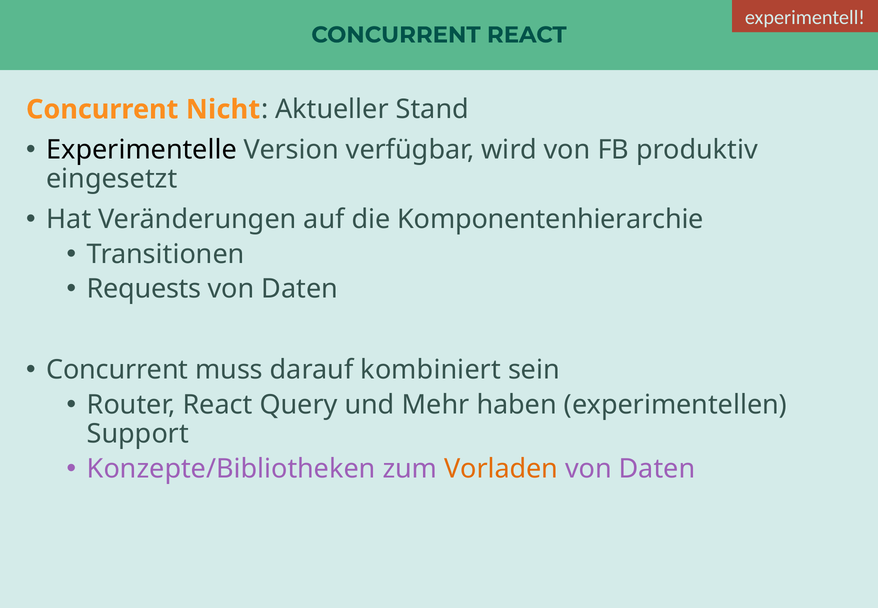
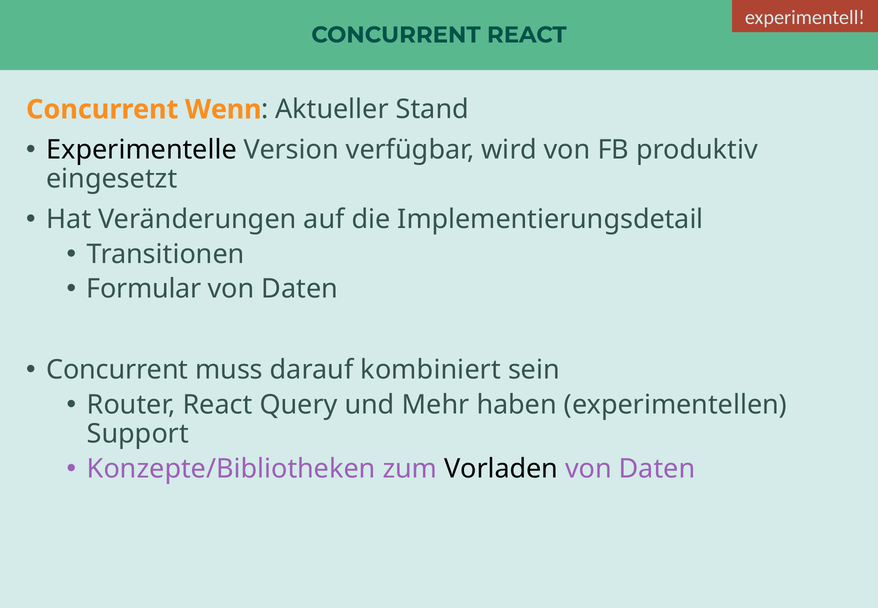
Nicht: Nicht -> Wenn
Komponentenhierarchie: Komponentenhierarchie -> Implementierungsdetail
Requests: Requests -> Formular
Vorladen colour: orange -> black
